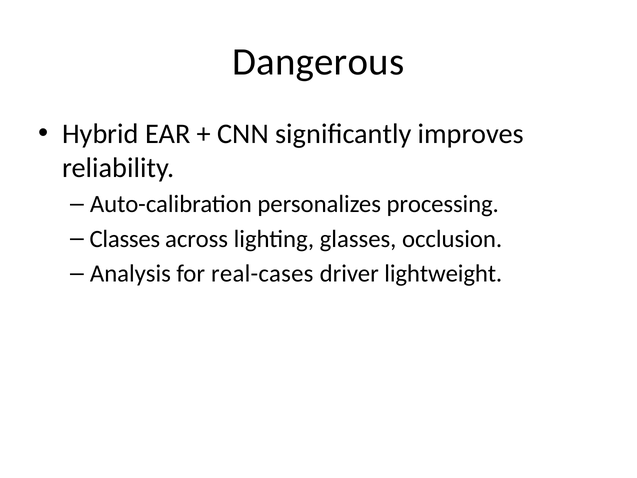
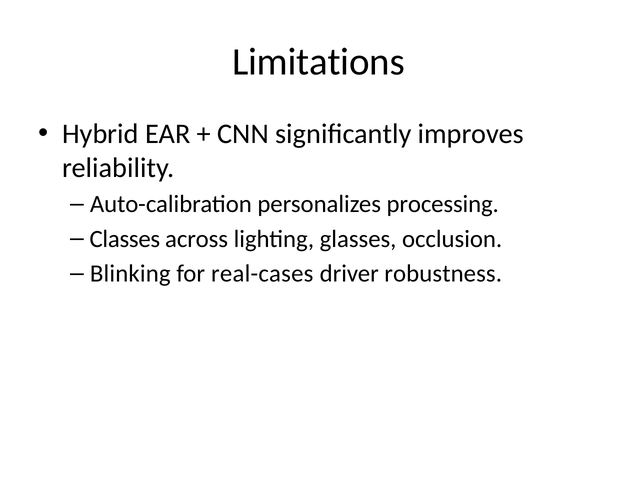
Dangerous: Dangerous -> Limitations
Analysis: Analysis -> Blinking
lightweight: lightweight -> robustness
